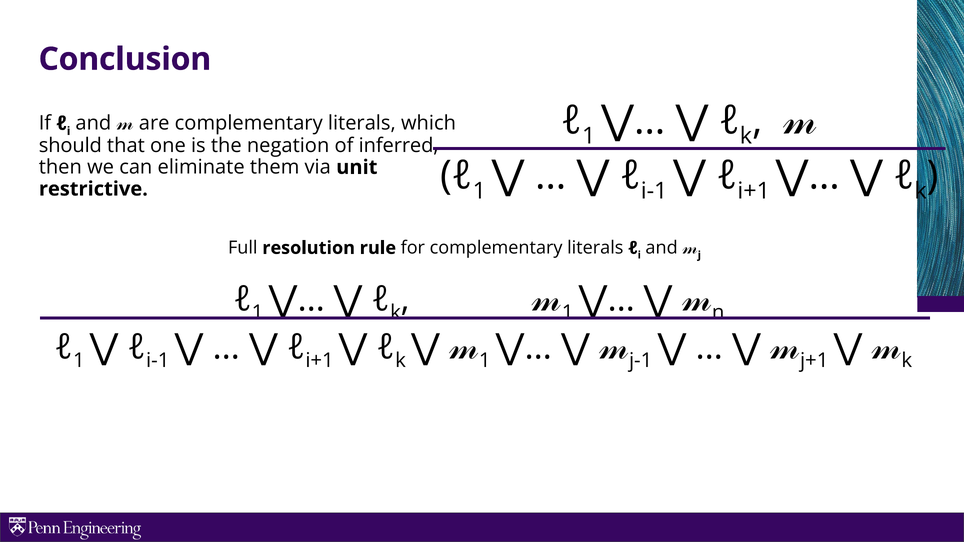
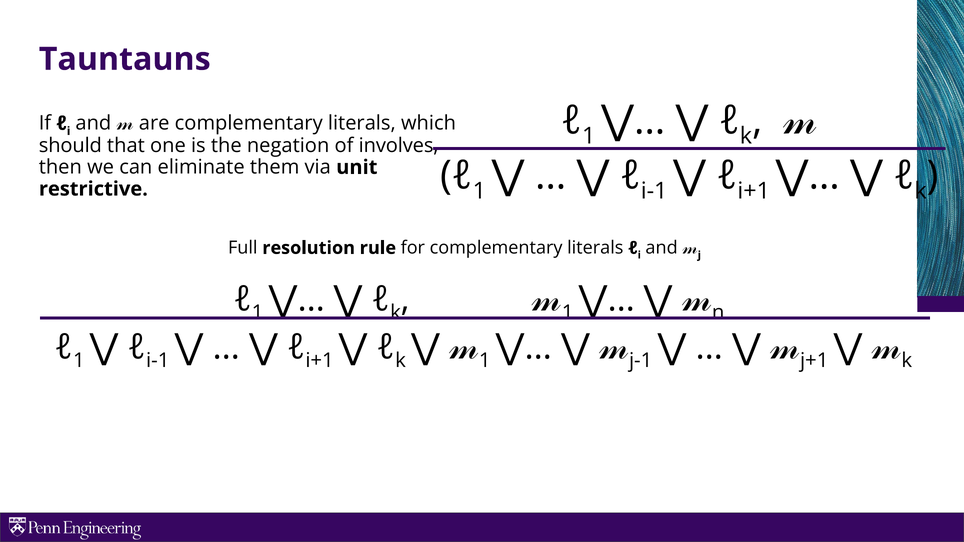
Conclusion: Conclusion -> Tauntauns
inferred: inferred -> involves
